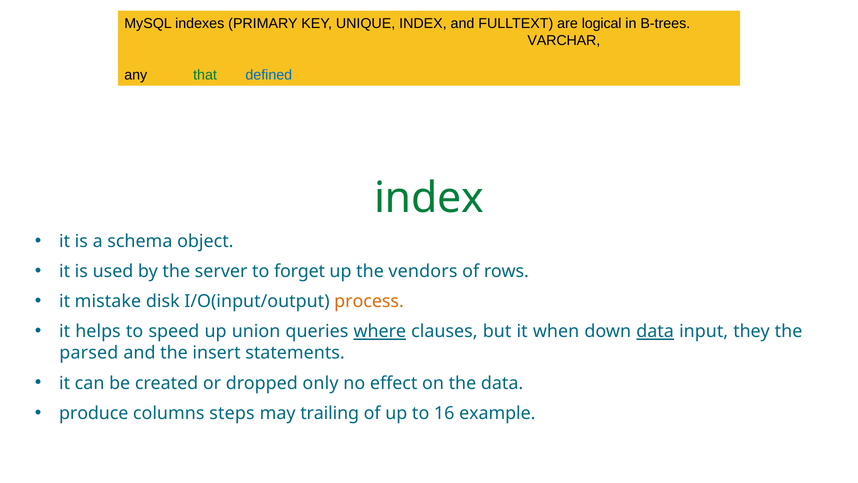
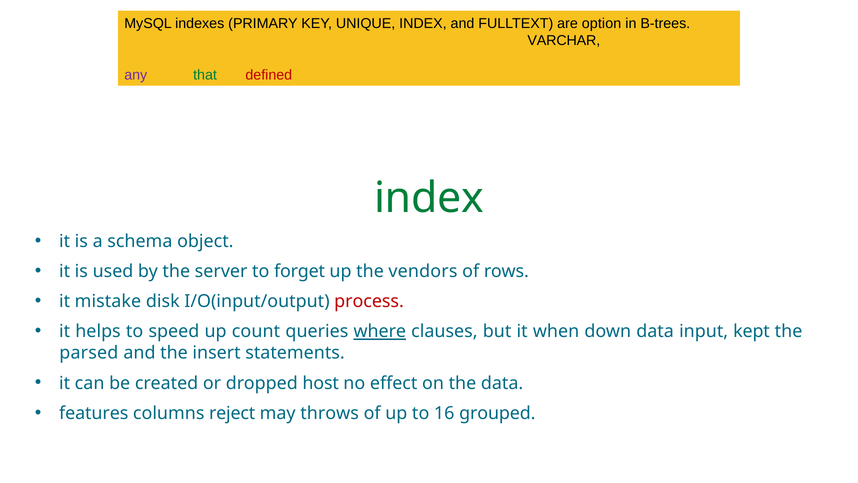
logical: logical -> option
any colour: black -> purple
defined colour: blue -> red
process colour: orange -> red
union: union -> count
data at (655, 331) underline: present -> none
they: they -> kept
dropped only: only -> host
produce: produce -> features
steps: steps -> reject
trailing: trailing -> throws
example: example -> grouped
